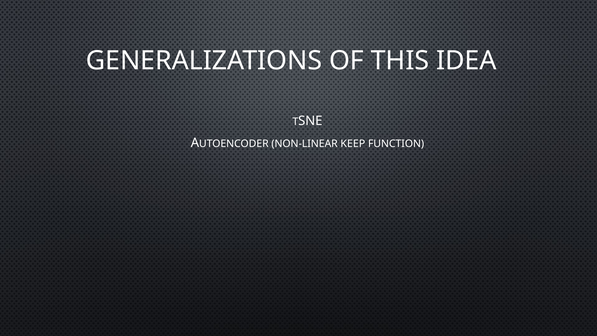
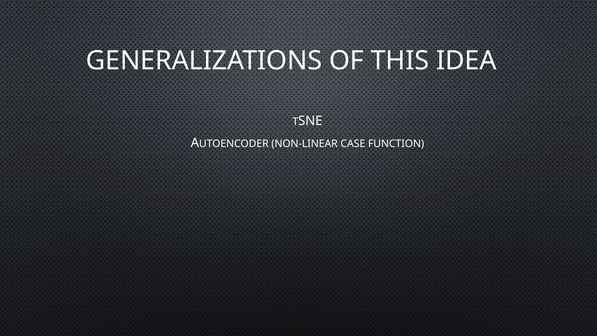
KEEP: KEEP -> CASE
